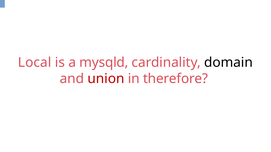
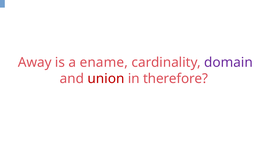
Local: Local -> Away
mysqld: mysqld -> ename
domain colour: black -> purple
